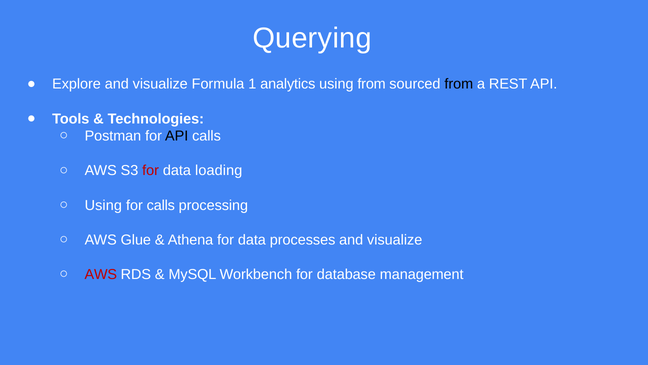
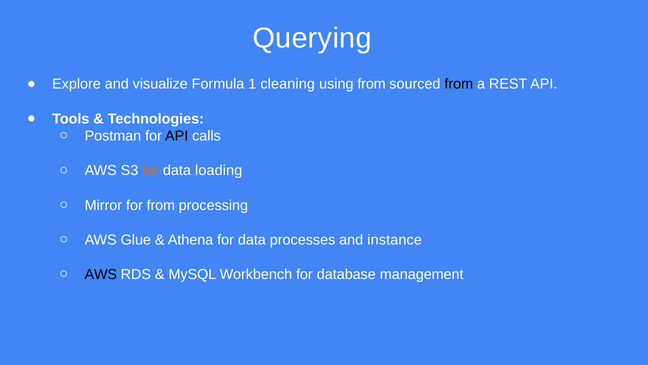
analytics: analytics -> cleaning
for at (151, 170) colour: red -> orange
Using at (103, 205): Using -> Mirror
for calls: calls -> from
visualize at (395, 240): visualize -> instance
AWS at (101, 274) colour: red -> black
